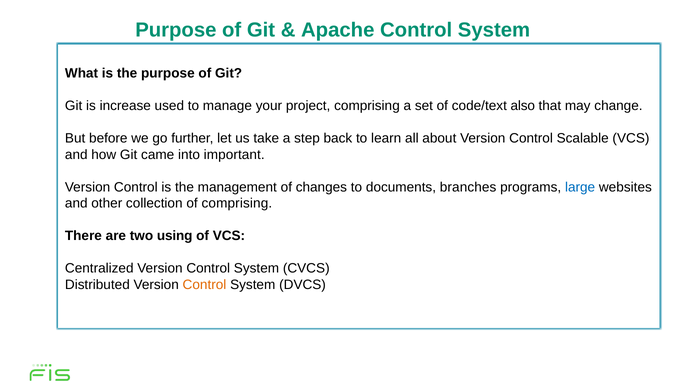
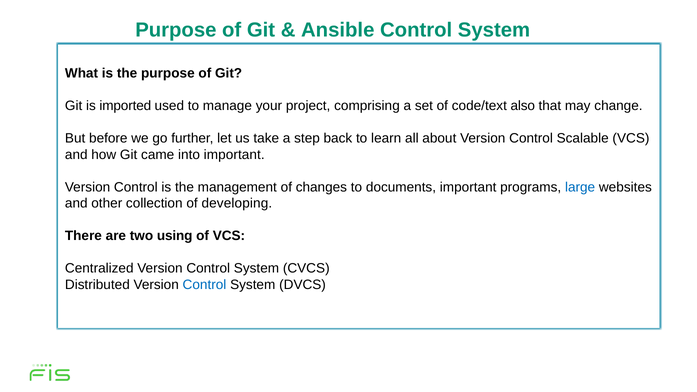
Apache: Apache -> Ansible
increase: increase -> imported
documents branches: branches -> important
of comprising: comprising -> developing
Control at (204, 285) colour: orange -> blue
